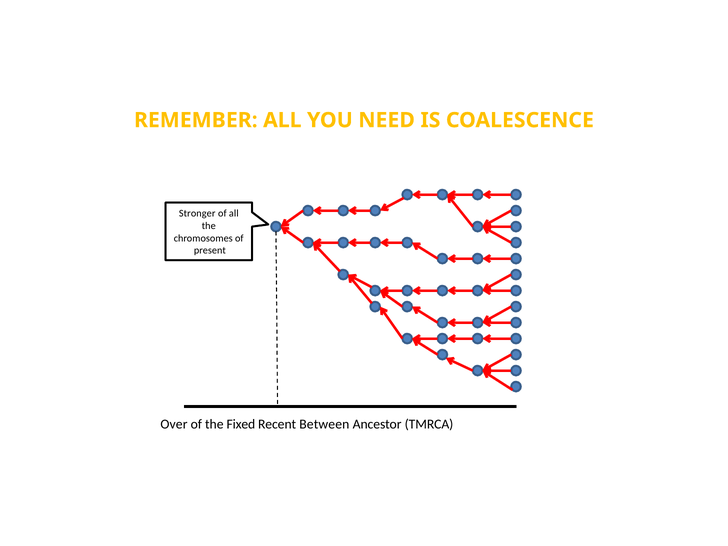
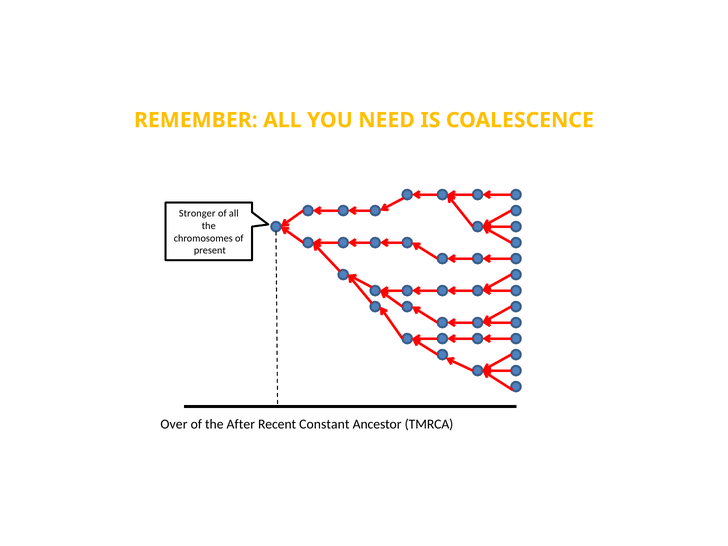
Fixed: Fixed -> After
Between: Between -> Constant
